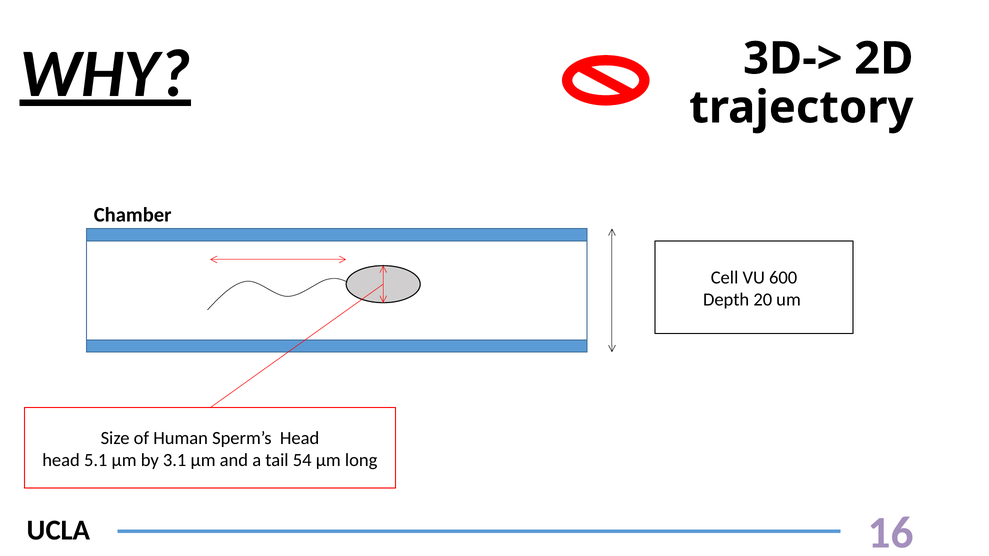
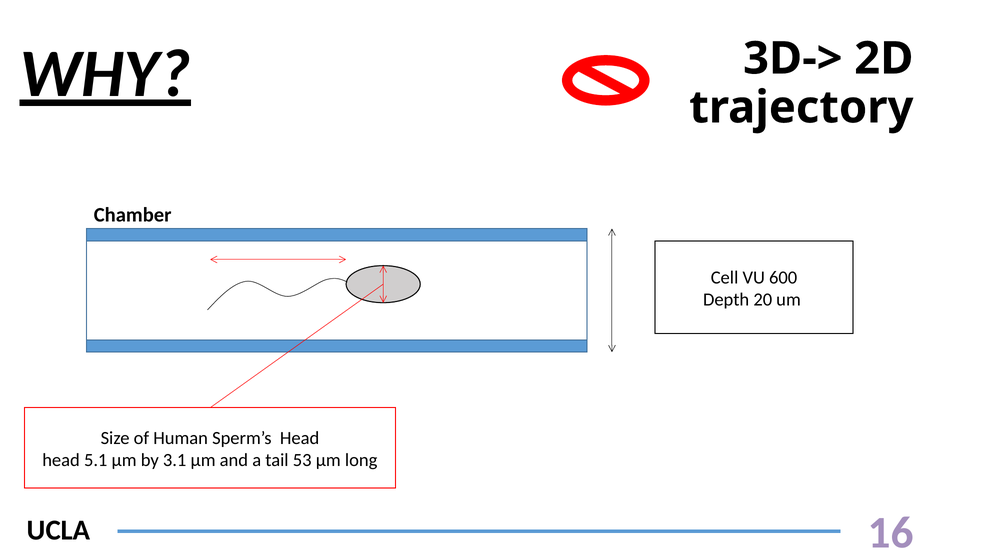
54: 54 -> 53
